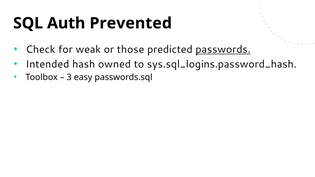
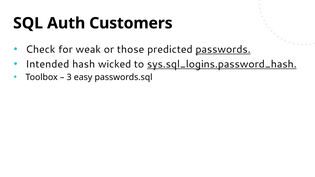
Prevented: Prevented -> Customers
owned: owned -> wicked
sys.sql_logins.password_hash underline: none -> present
